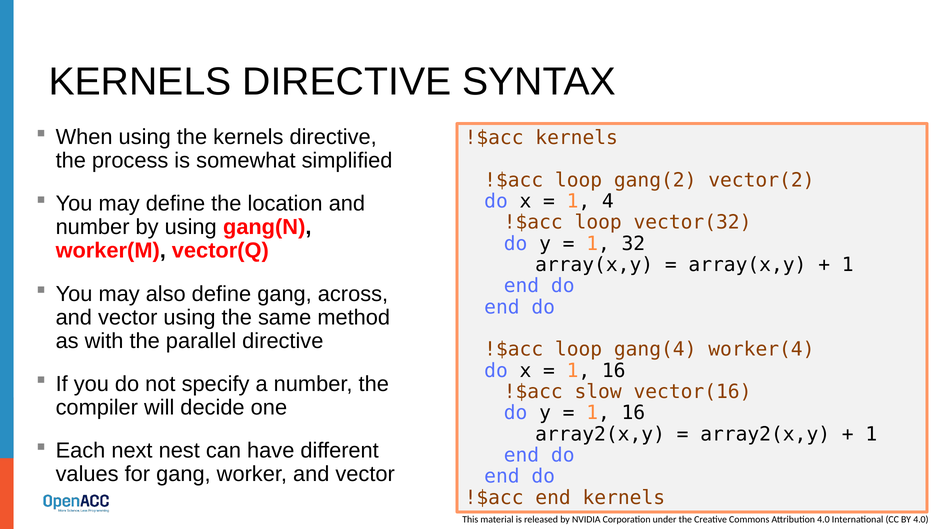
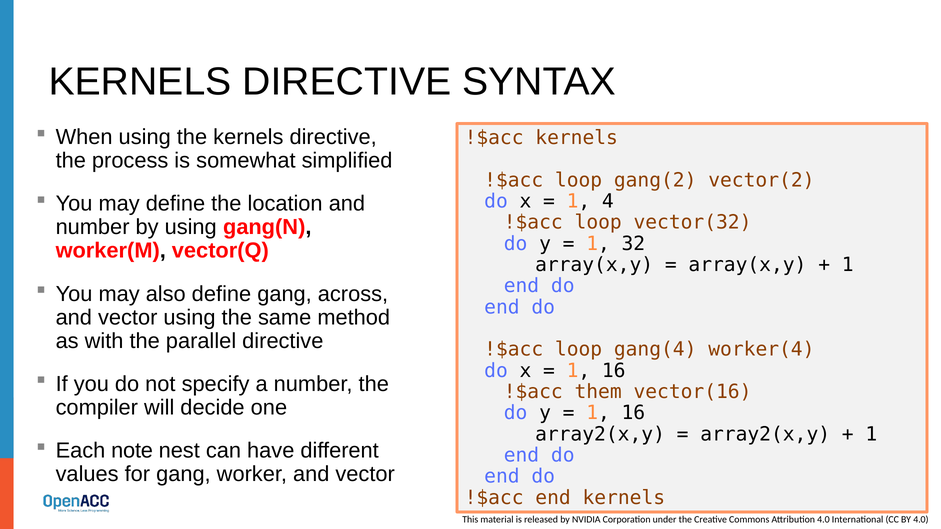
slow: slow -> them
next: next -> note
